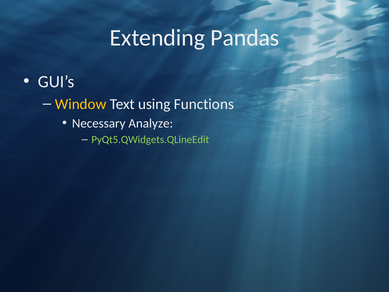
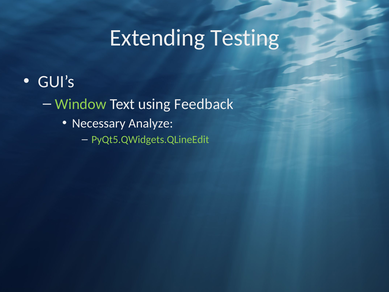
Pandas: Pandas -> Testing
Window colour: yellow -> light green
Functions: Functions -> Feedback
